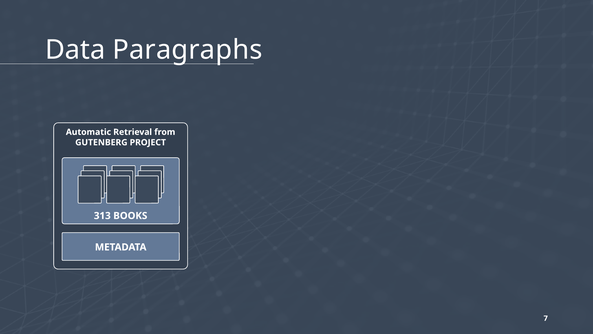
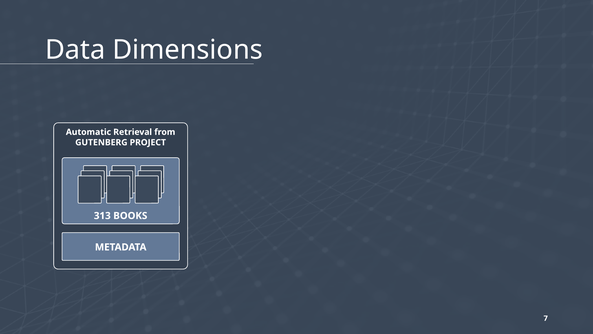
Paragraphs: Paragraphs -> Dimensions
